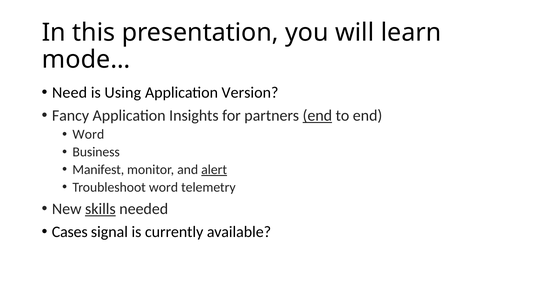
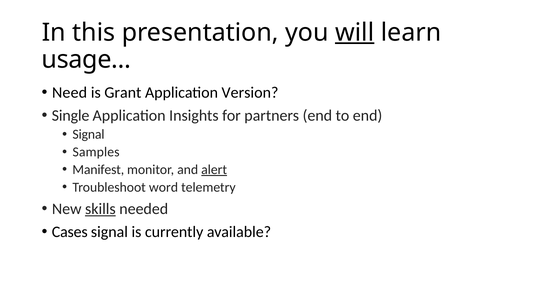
will underline: none -> present
mode…: mode… -> usage…
Using: Using -> Grant
Fancy: Fancy -> Single
end at (317, 115) underline: present -> none
Word at (88, 134): Word -> Signal
Business: Business -> Samples
